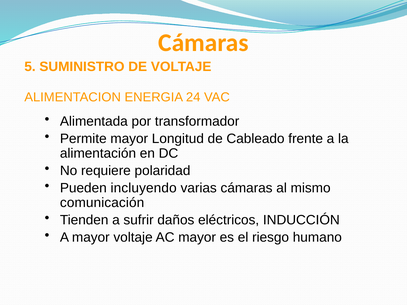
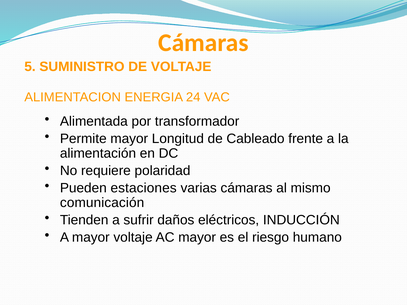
incluyendo: incluyendo -> estaciones
